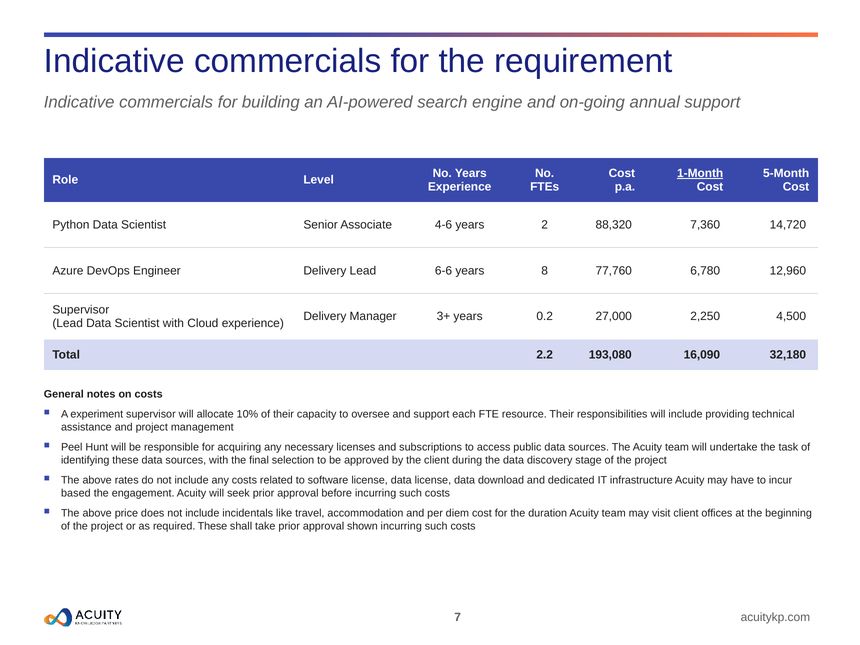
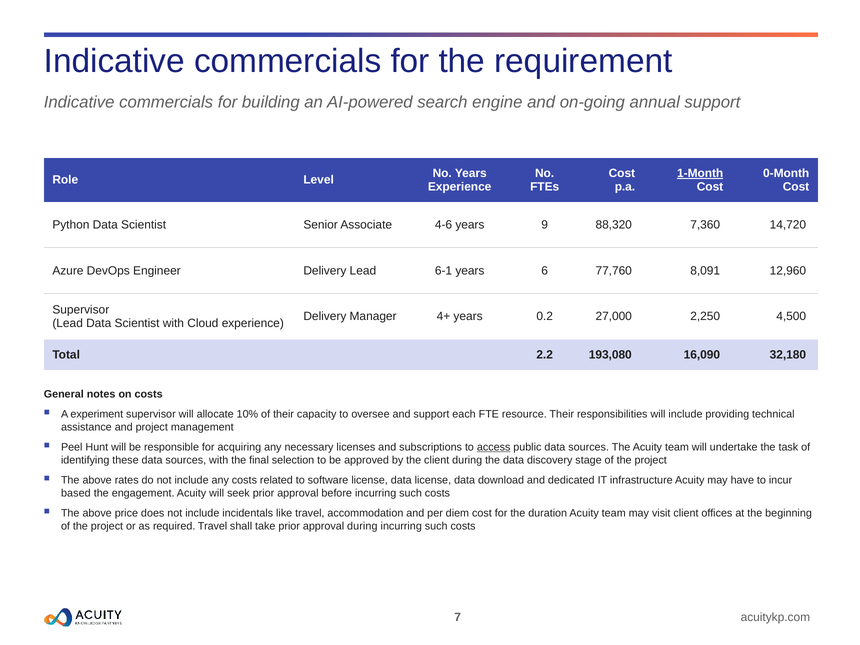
5-Month: 5-Month -> 0-Month
2: 2 -> 9
6-6: 6-6 -> 6-1
8: 8 -> 6
6,780: 6,780 -> 8,091
3+: 3+ -> 4+
access underline: none -> present
required These: These -> Travel
approval shown: shown -> during
